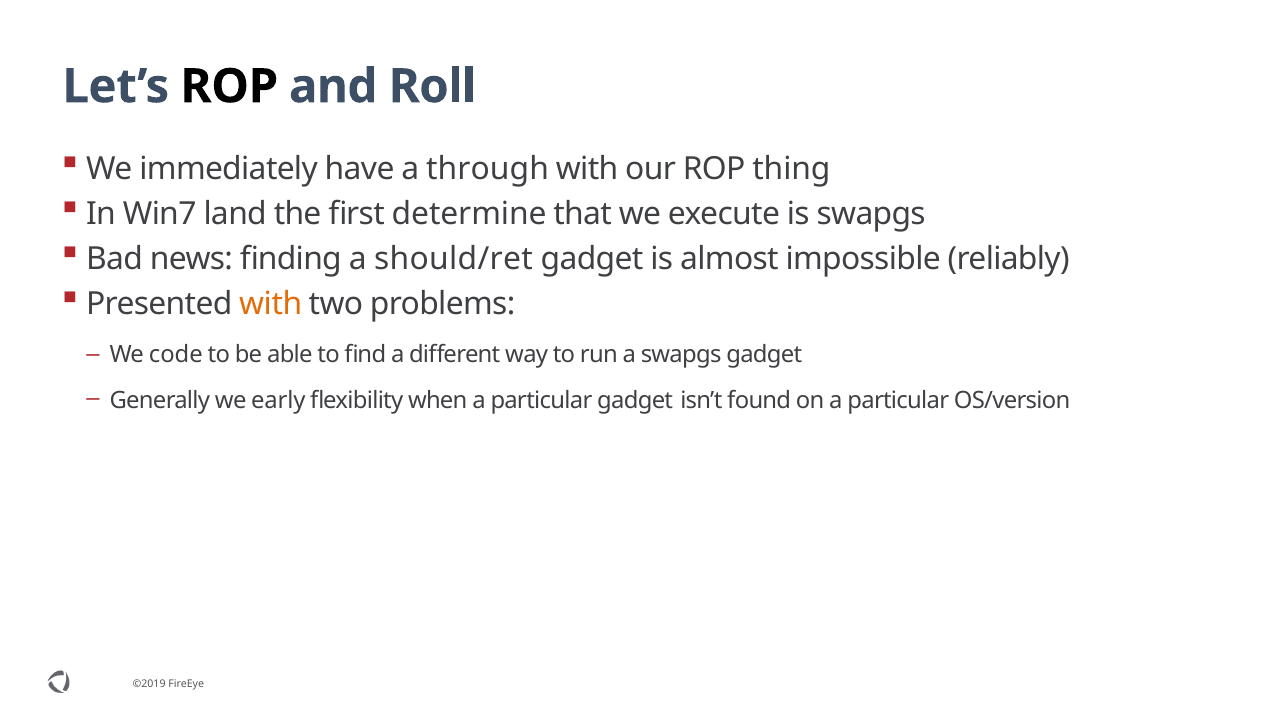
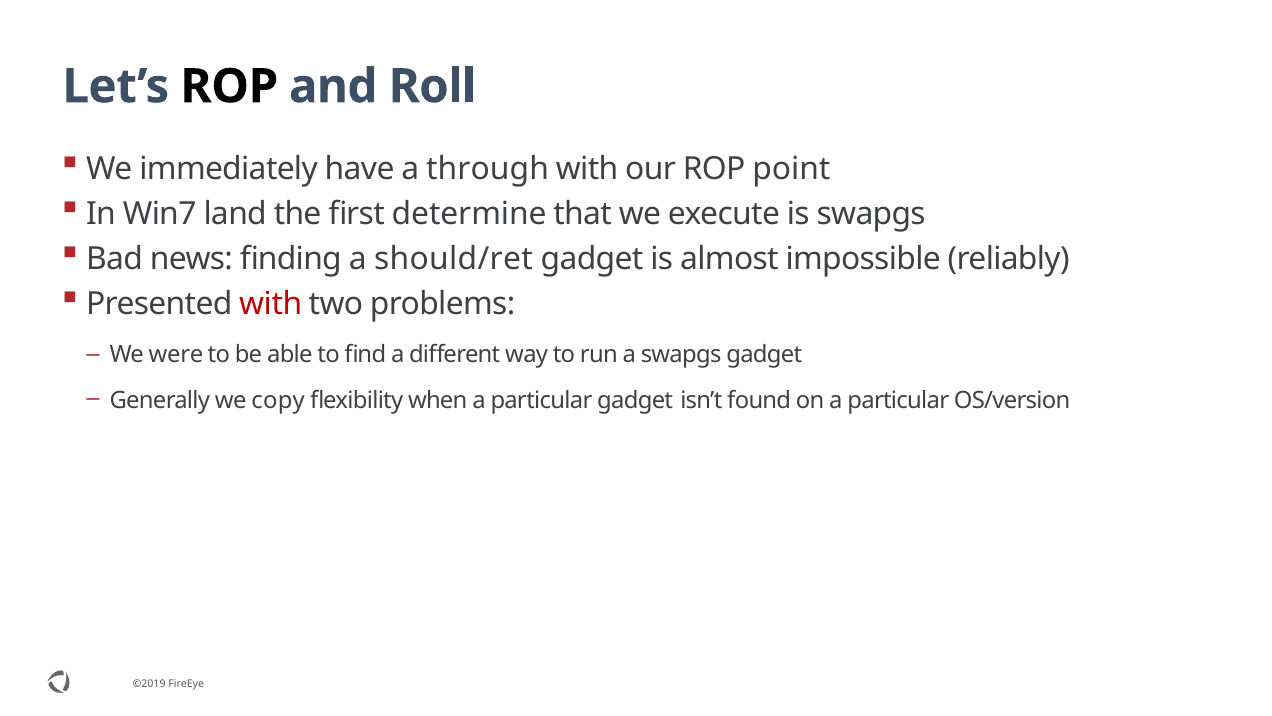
thing: thing -> point
with at (271, 304) colour: orange -> red
code: code -> were
early: early -> copy
